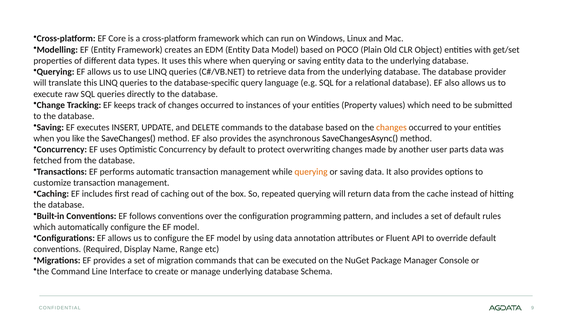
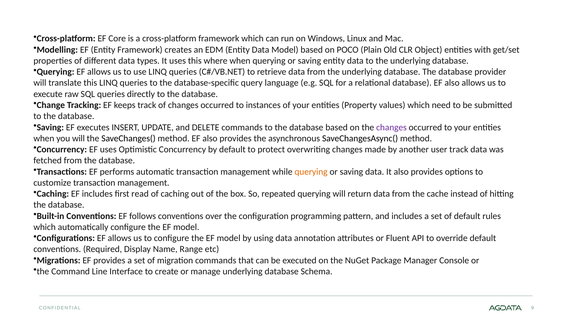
changes at (391, 127) colour: orange -> purple
you like: like -> will
user parts: parts -> track
